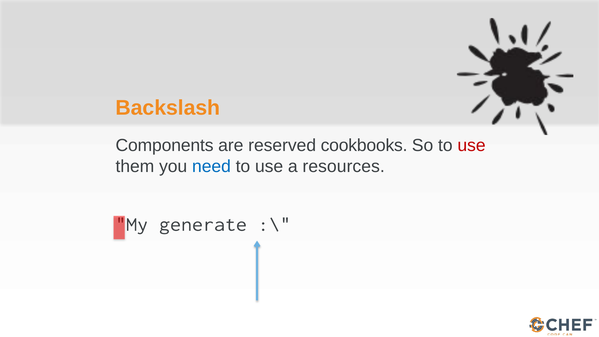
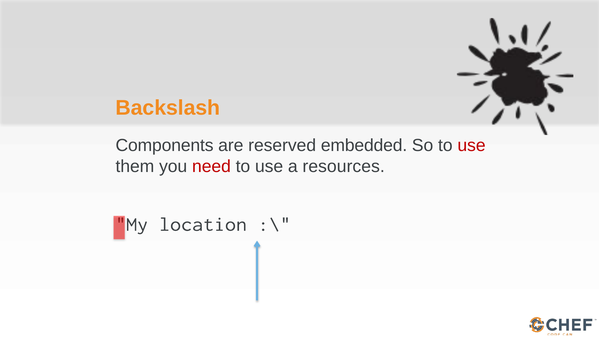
cookbooks: cookbooks -> embedded
need colour: blue -> red
generate: generate -> location
